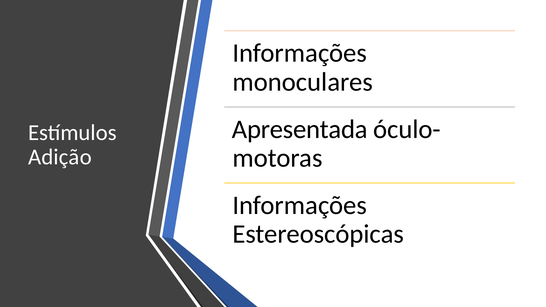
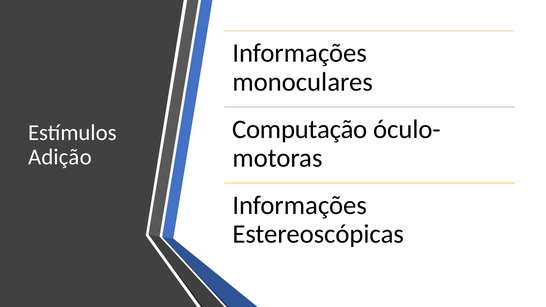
Apresentada: Apresentada -> Computação
